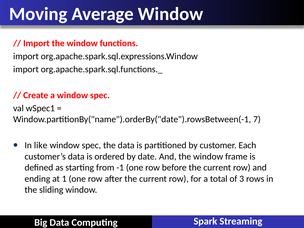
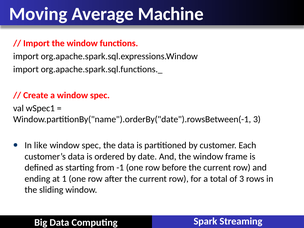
Average Window: Window -> Machine
Window.partitionBy("name").orderBy("date").rowsBetween(-1 7: 7 -> 3
